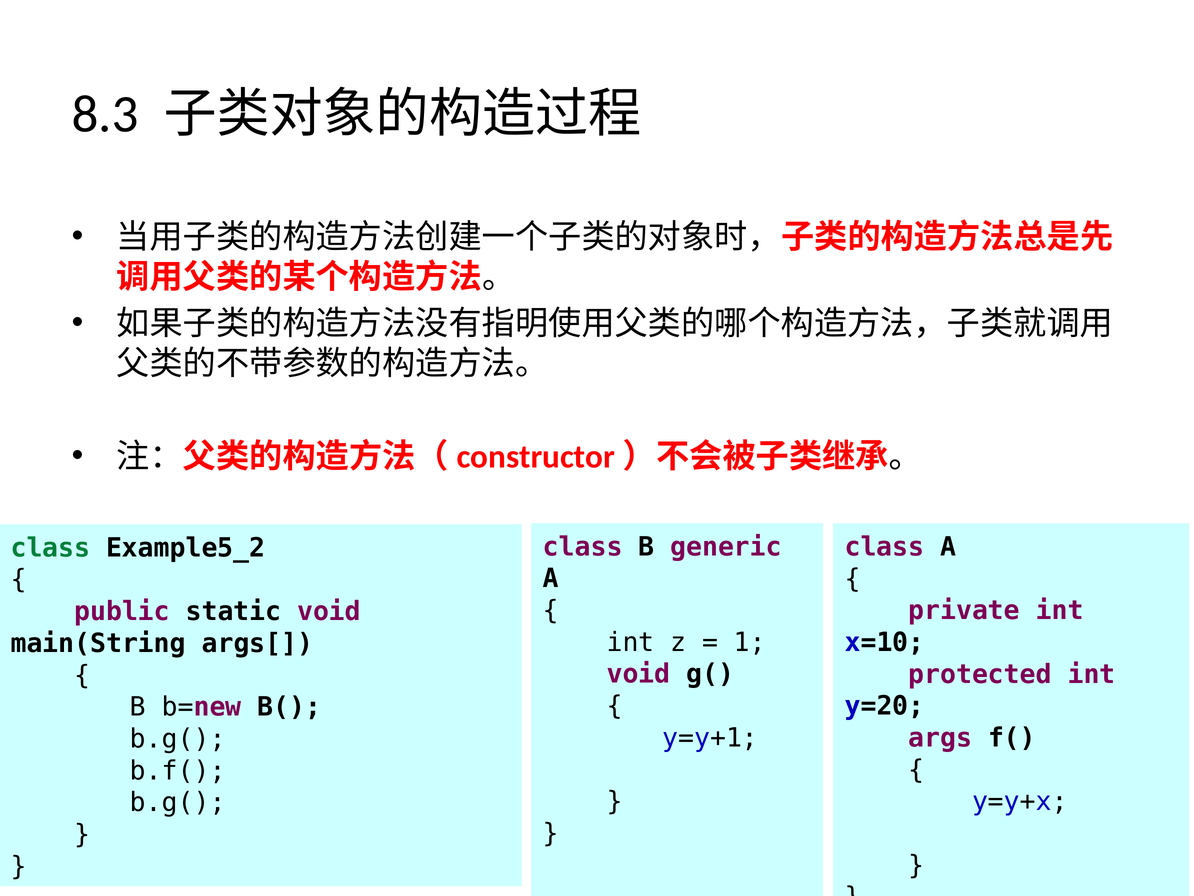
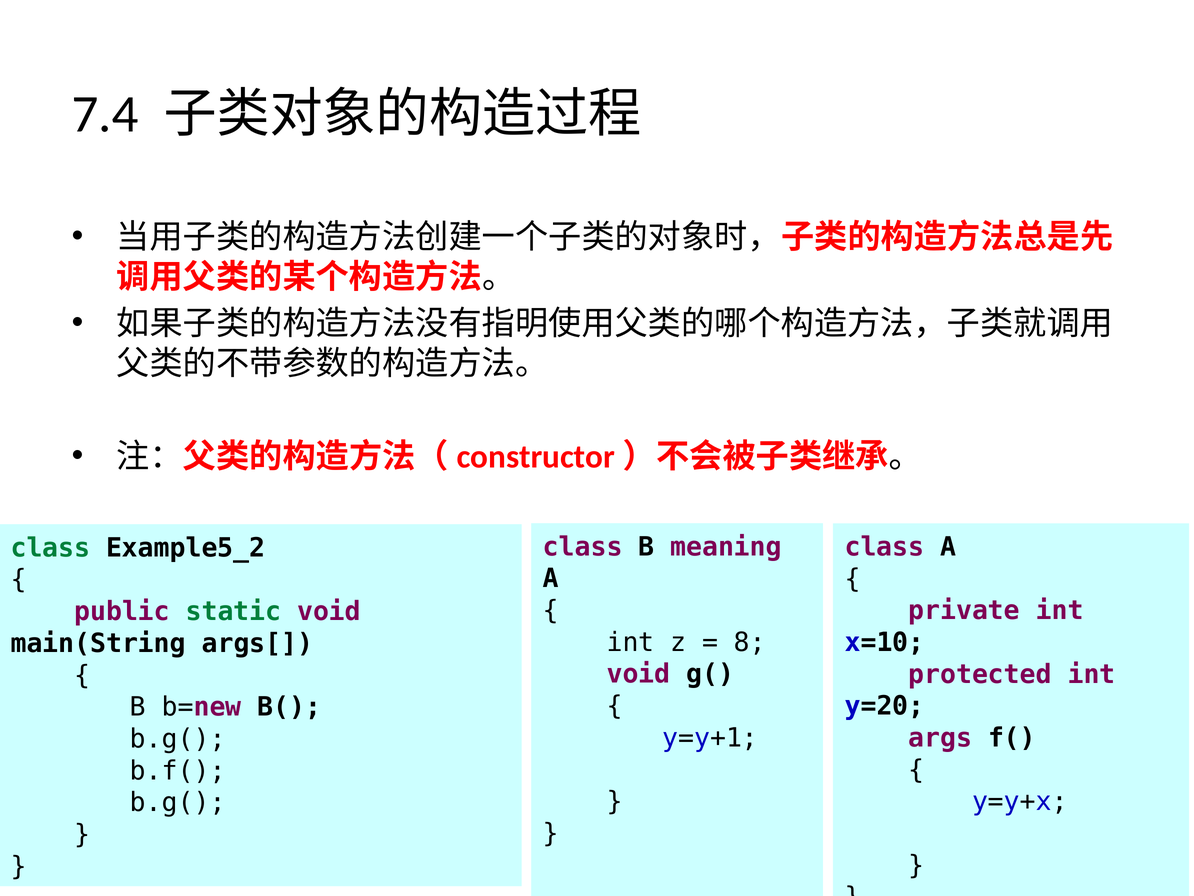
8.3: 8.3 -> 7.4
generic: generic -> meaning
static colour: black -> green
1: 1 -> 8
